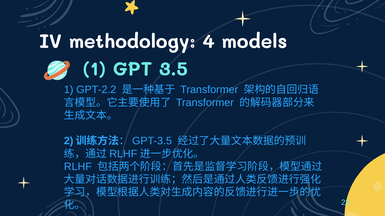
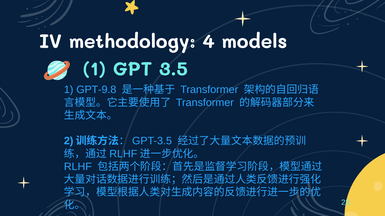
GPT-2.2: GPT-2.2 -> GPT-9.8
